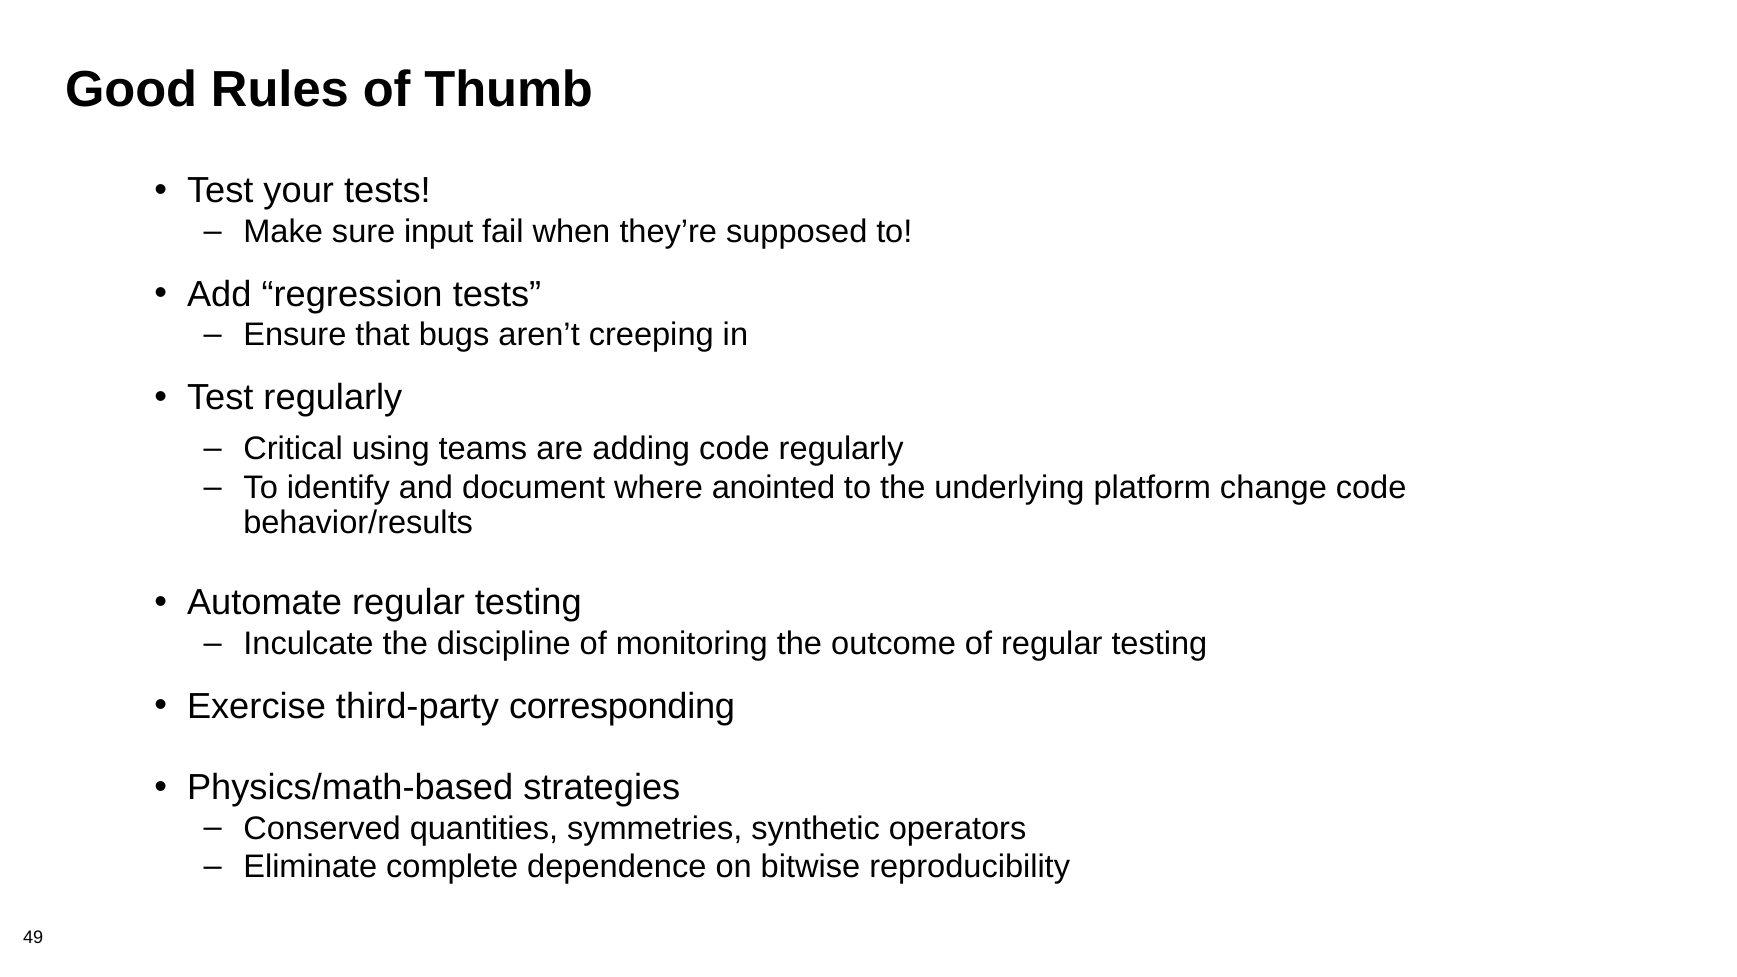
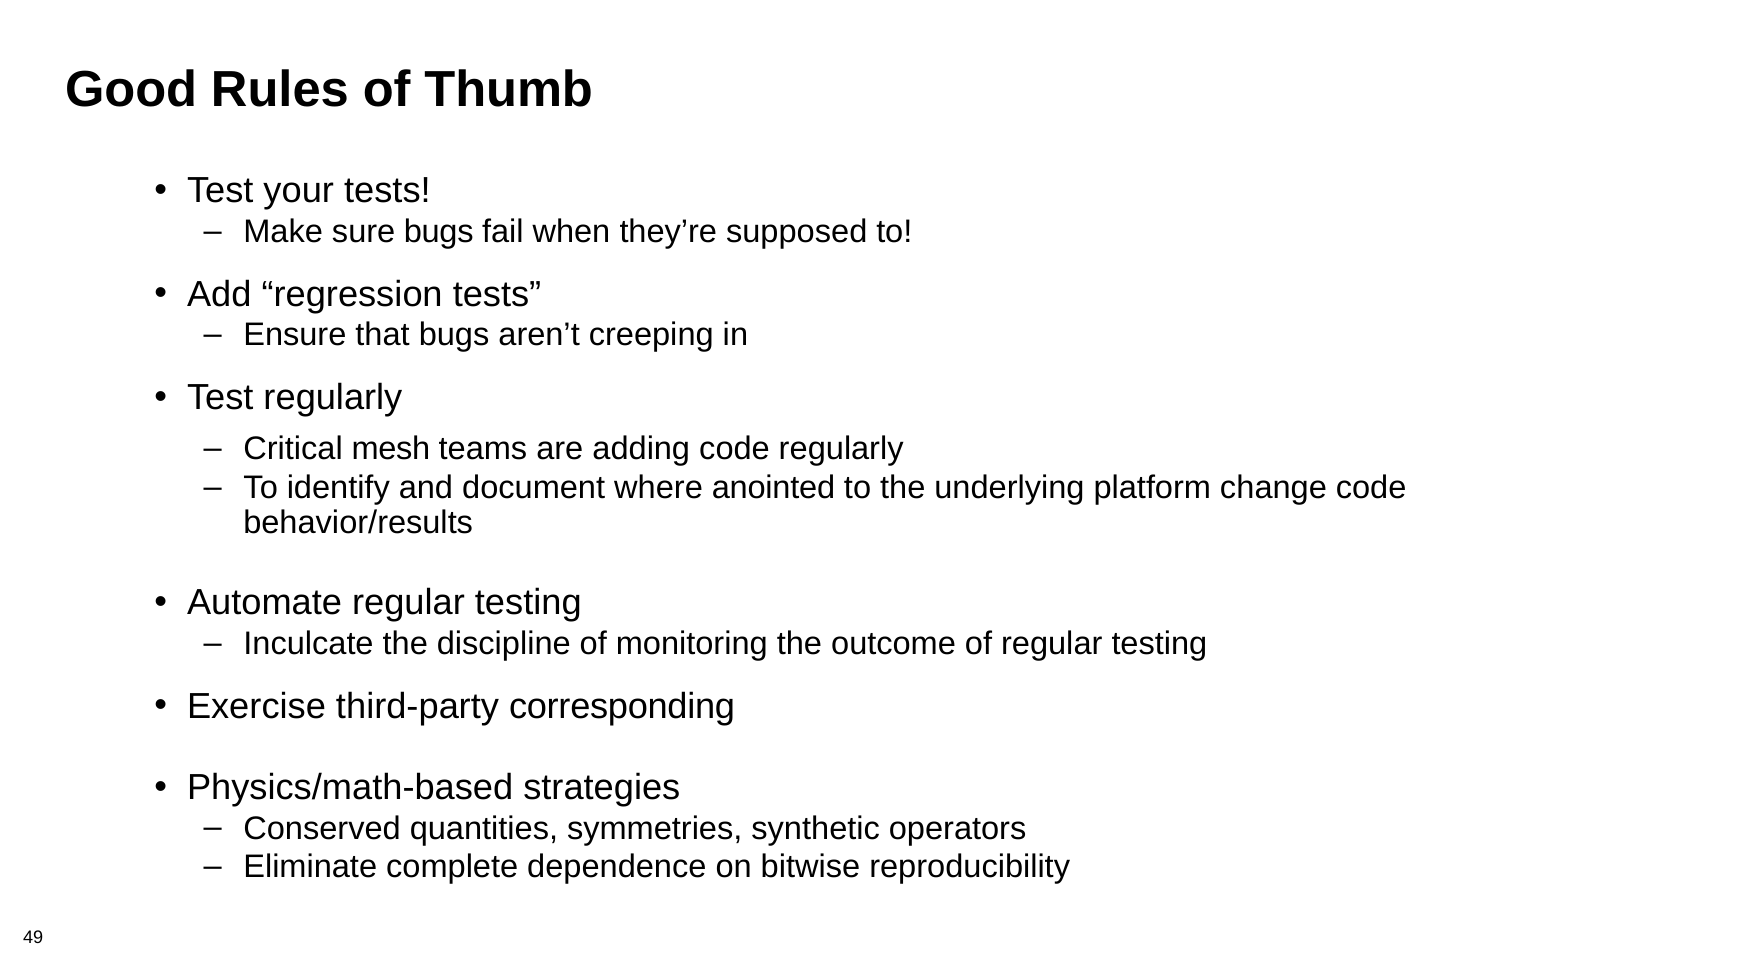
sure input: input -> bugs
using: using -> mesh
